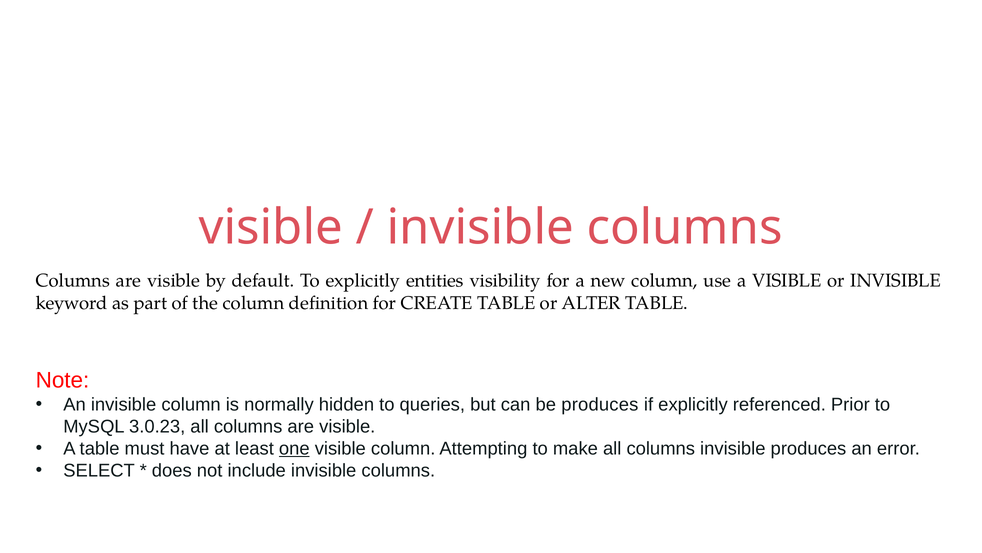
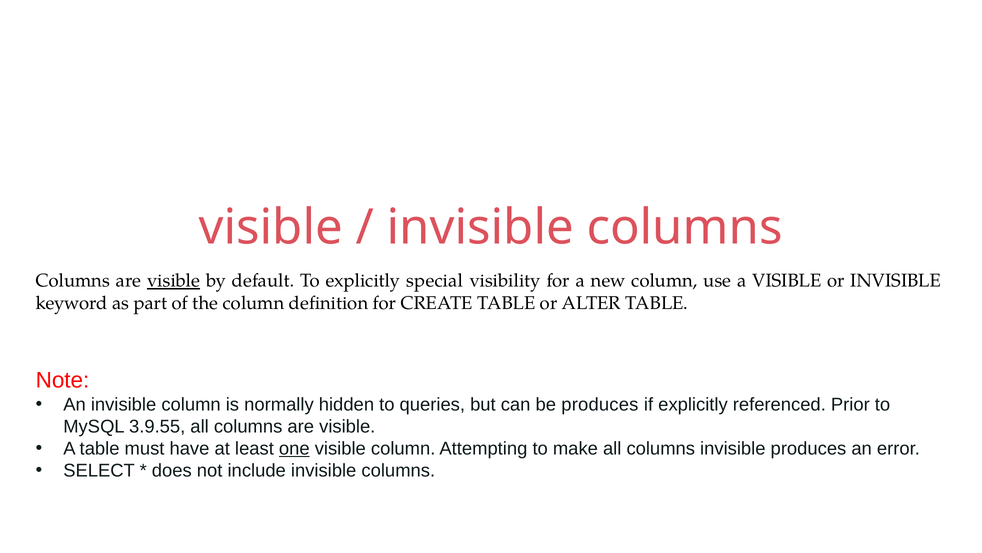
visible at (174, 281) underline: none -> present
entities: entities -> special
3.0.23: 3.0.23 -> 3.9.55
